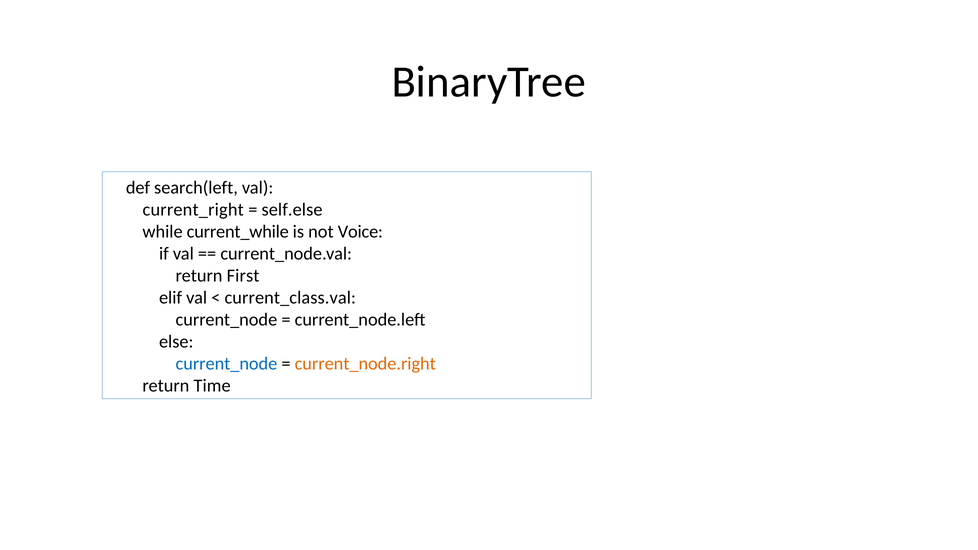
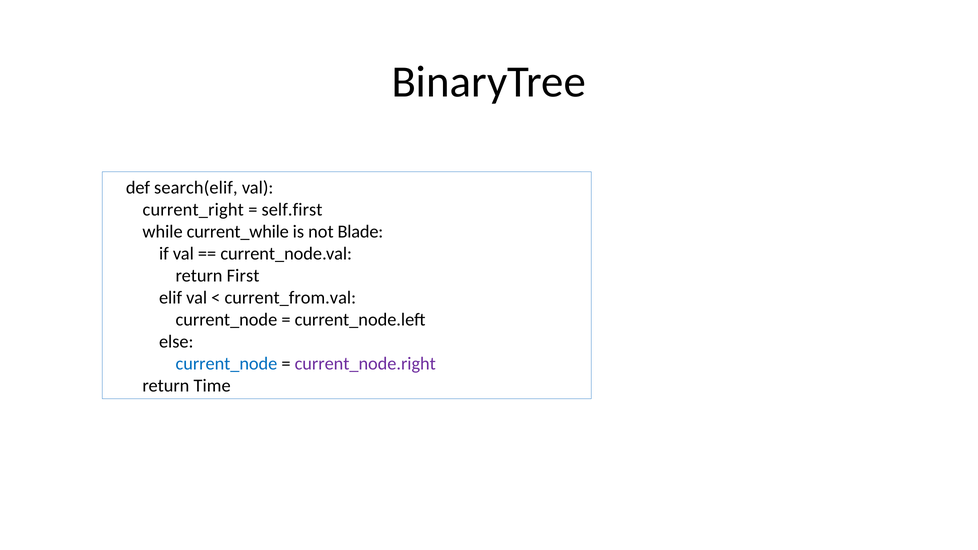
search(left: search(left -> search(elif
self.else: self.else -> self.first
Voice: Voice -> Blade
current_class.val: current_class.val -> current_from.val
current_node.right colour: orange -> purple
